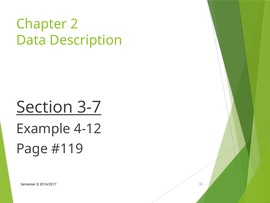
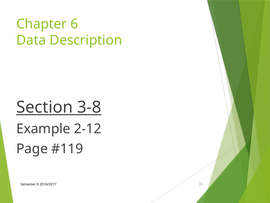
2: 2 -> 6
3-7: 3-7 -> 3-8
4-12: 4-12 -> 2-12
